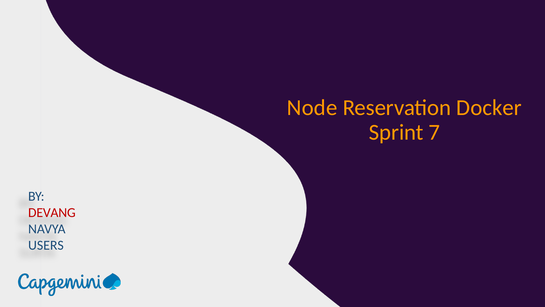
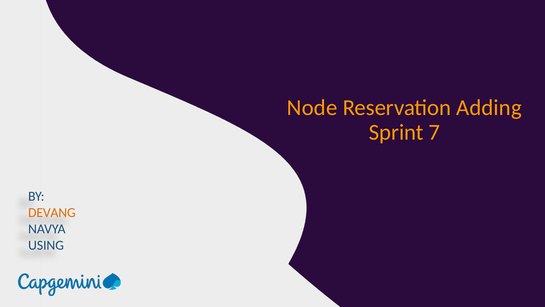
Docker: Docker -> Adding
DEVANG colour: red -> orange
USERS: USERS -> USING
